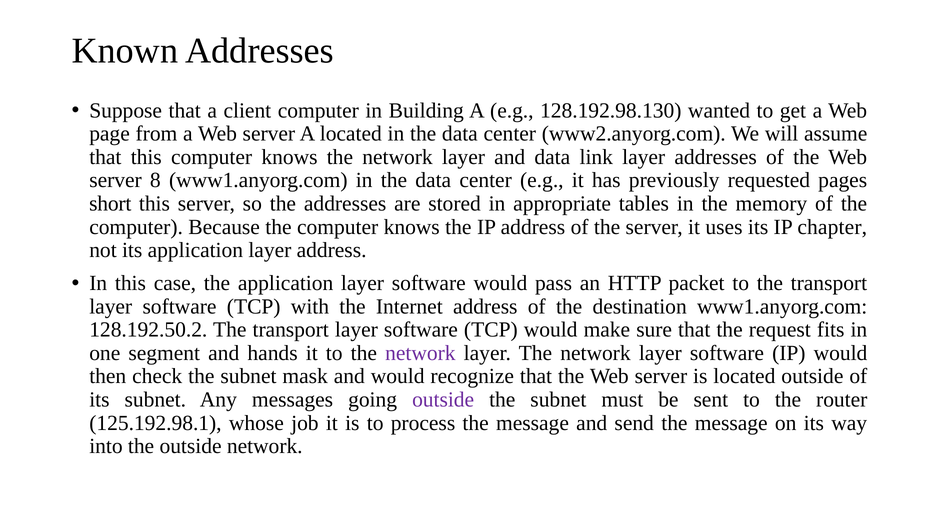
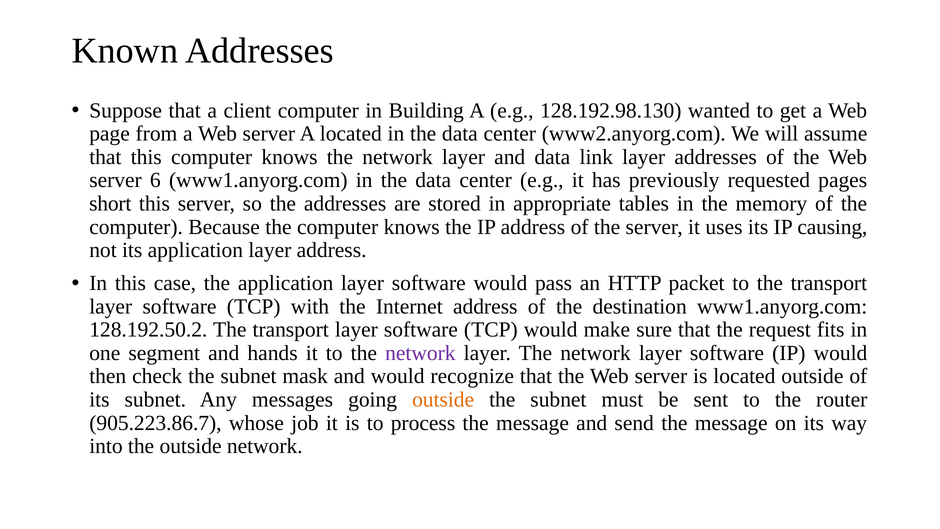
8: 8 -> 6
chapter: chapter -> causing
outside at (443, 399) colour: purple -> orange
125.192.98.1: 125.192.98.1 -> 905.223.86.7
